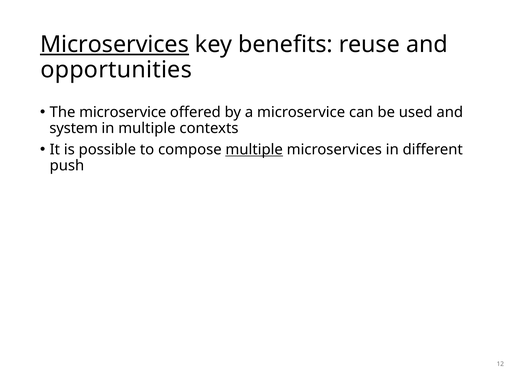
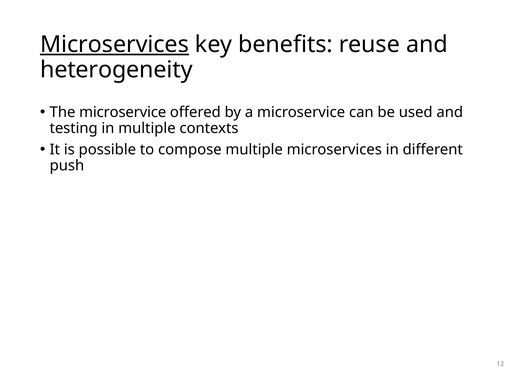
opportunities: opportunities -> heterogeneity
system: system -> testing
multiple at (254, 149) underline: present -> none
